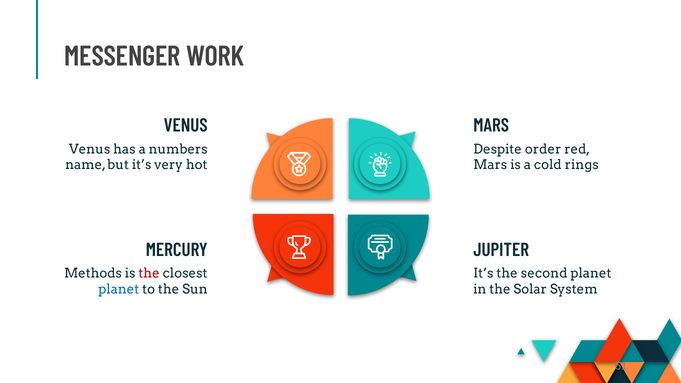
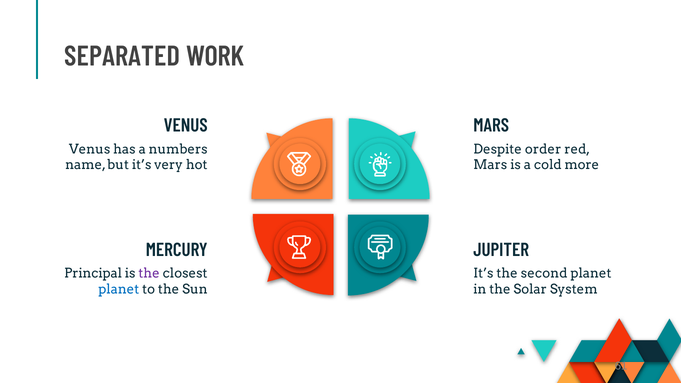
MESSENGER: MESSENGER -> SEPARATED
rings: rings -> more
Methods: Methods -> Principal
the at (149, 273) colour: red -> purple
